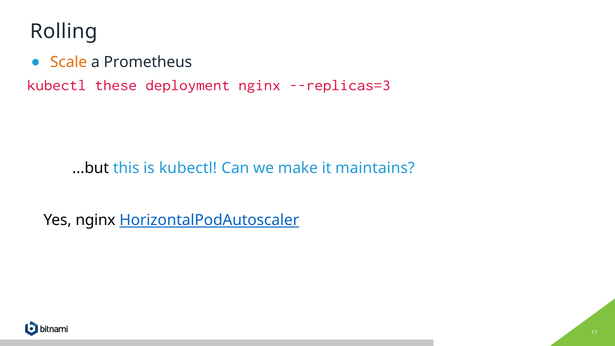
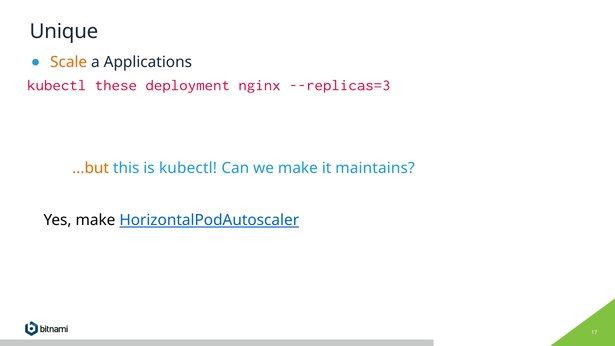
Rolling: Rolling -> Unique
Prometheus: Prometheus -> Applications
...but colour: black -> orange
Yes nginx: nginx -> make
